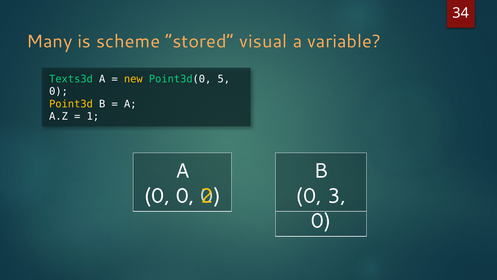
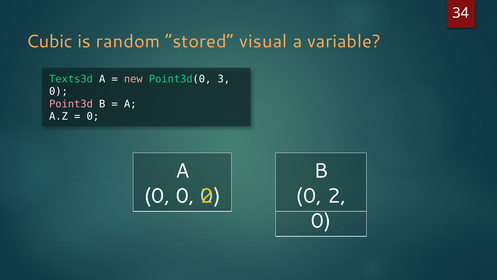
Many: Many -> Cubic
scheme: scheme -> random
new colour: yellow -> pink
5: 5 -> 3
Point3d colour: yellow -> pink
1 at (93, 116): 1 -> 0
3 at (337, 196): 3 -> 2
